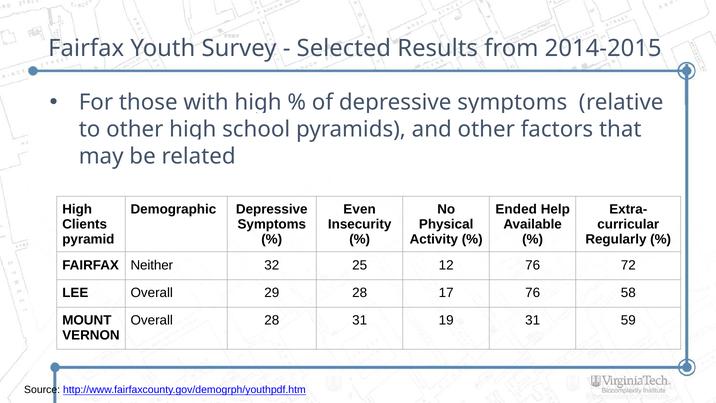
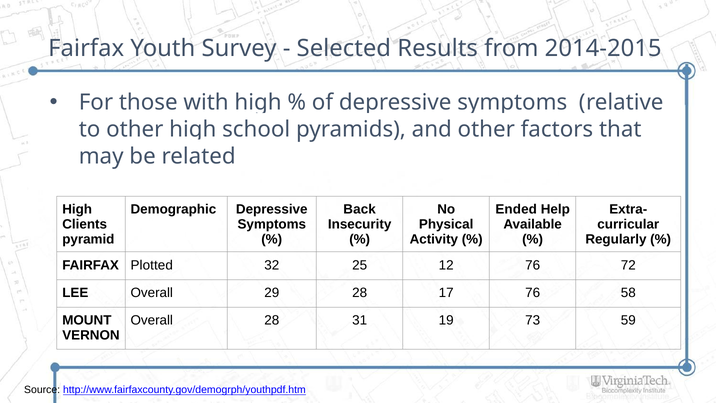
Even: Even -> Back
Neither: Neither -> Plotted
19 31: 31 -> 73
